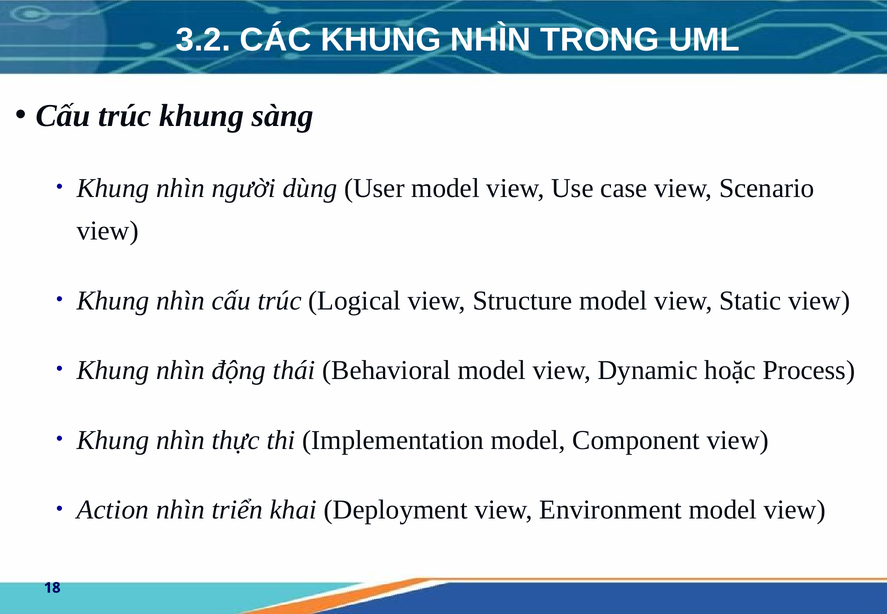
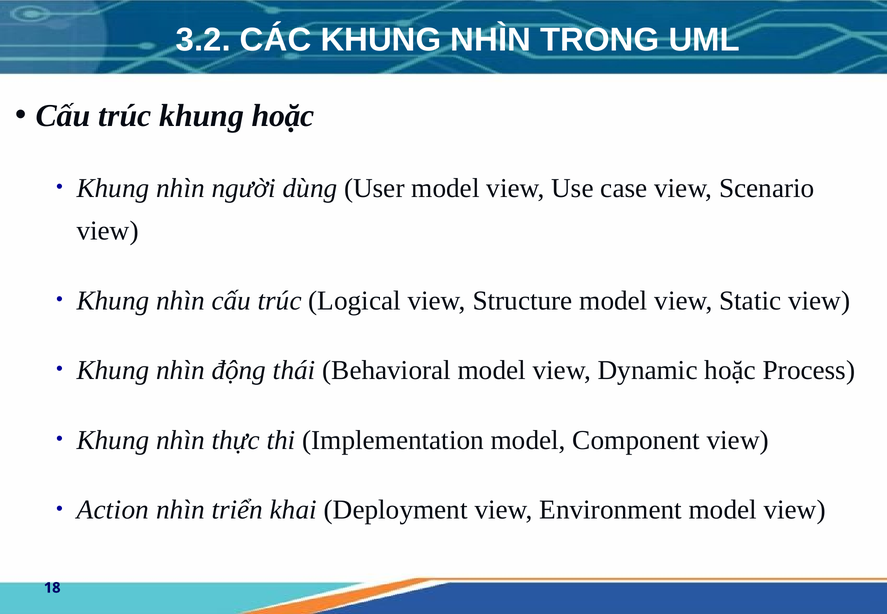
khung sàng: sàng -> hoặc
